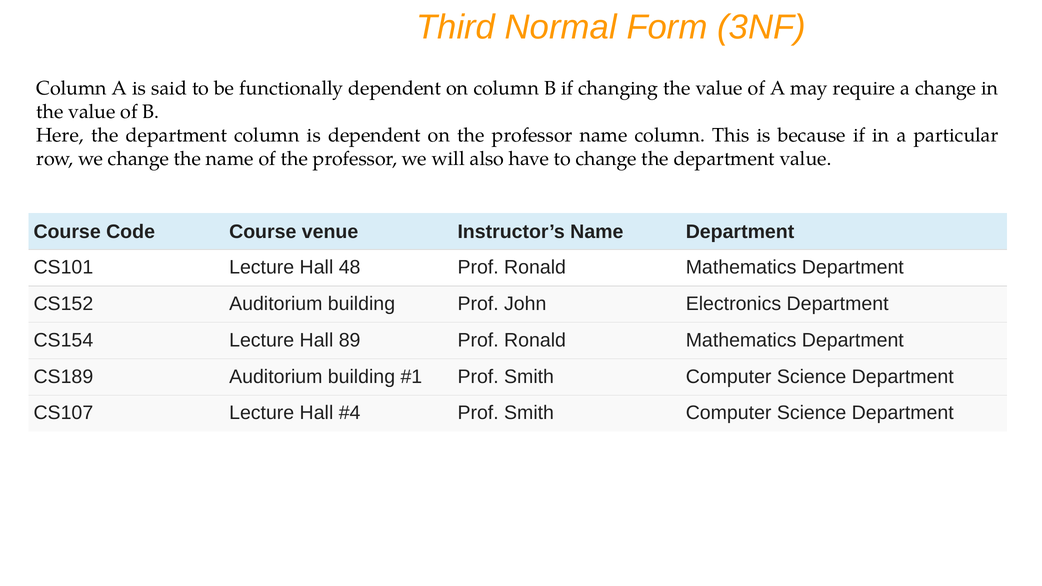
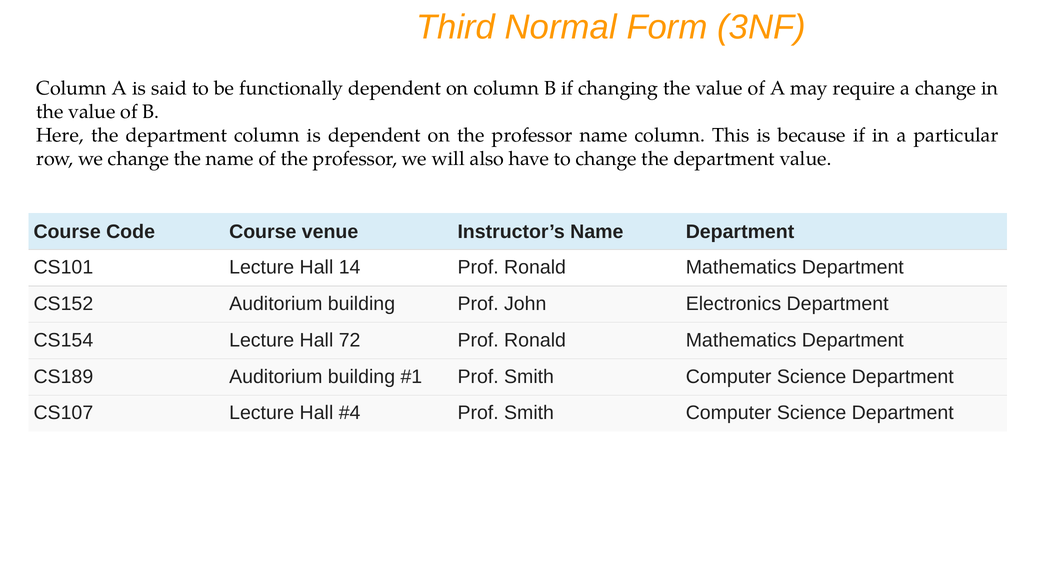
48: 48 -> 14
89: 89 -> 72
